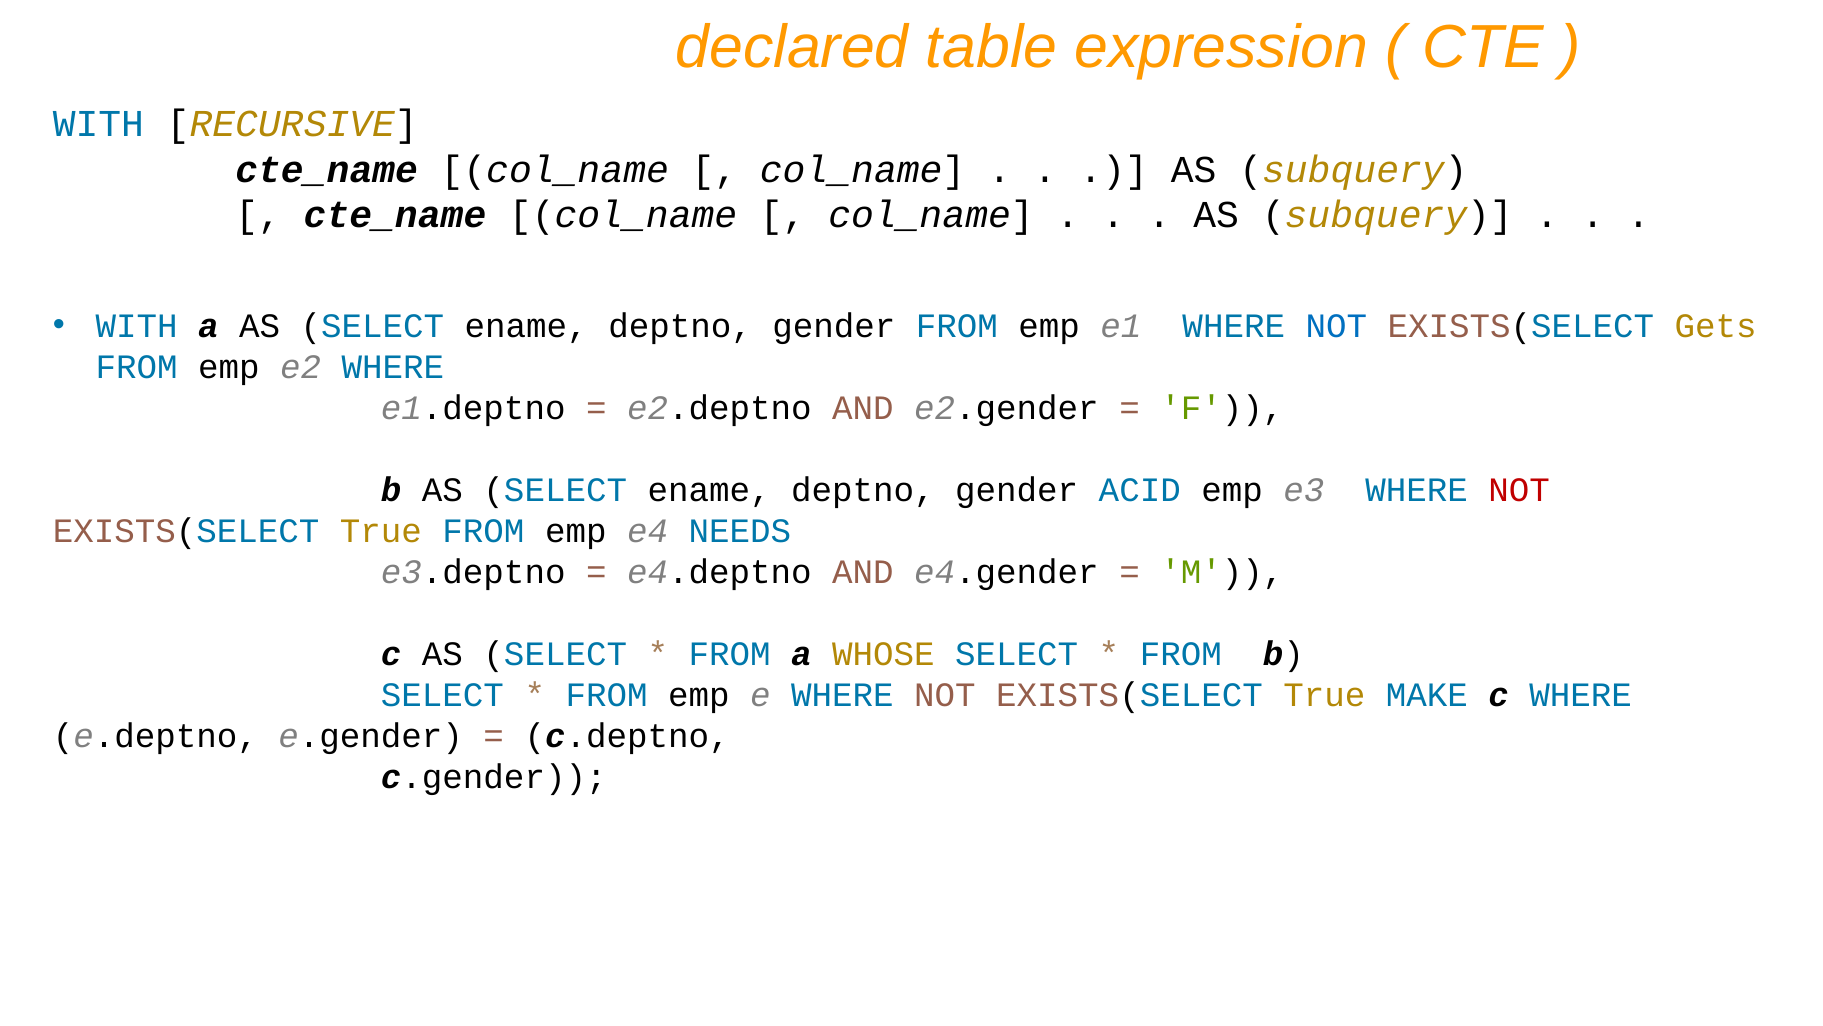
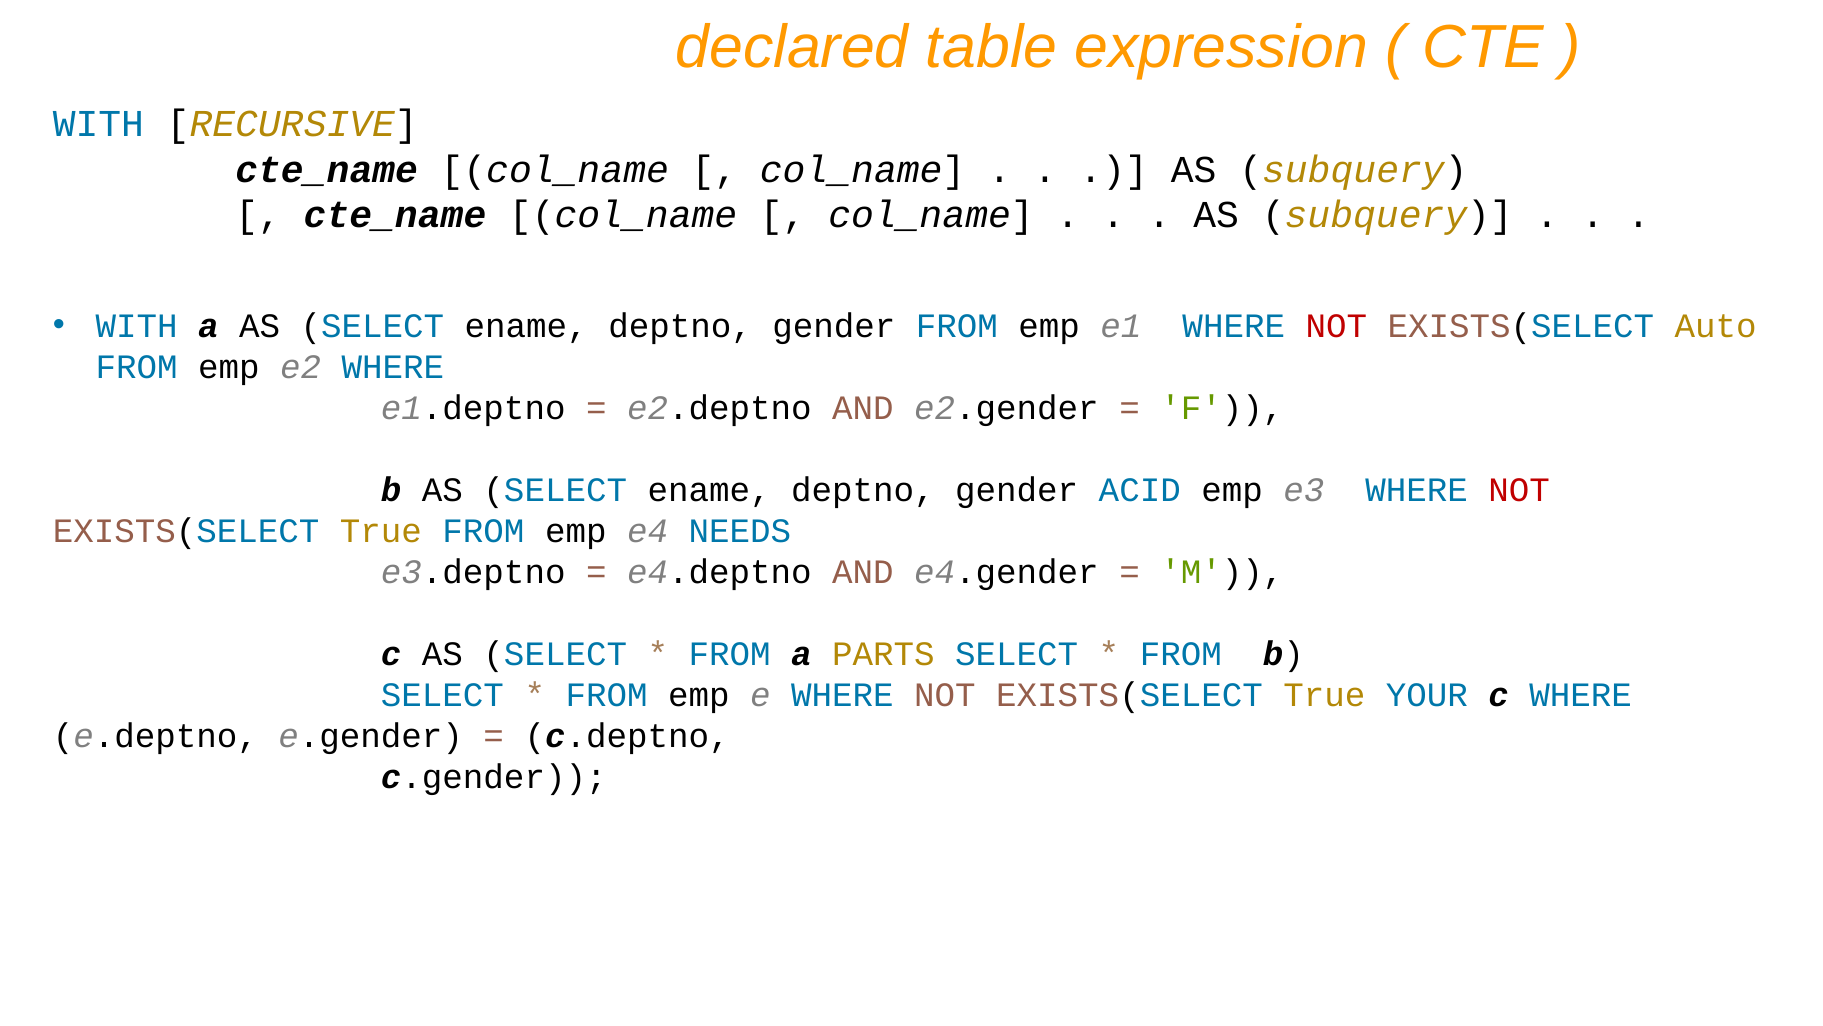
NOT at (1336, 326) colour: blue -> red
Gets: Gets -> Auto
WHOSE: WHOSE -> PARTS
MAKE: MAKE -> YOUR
